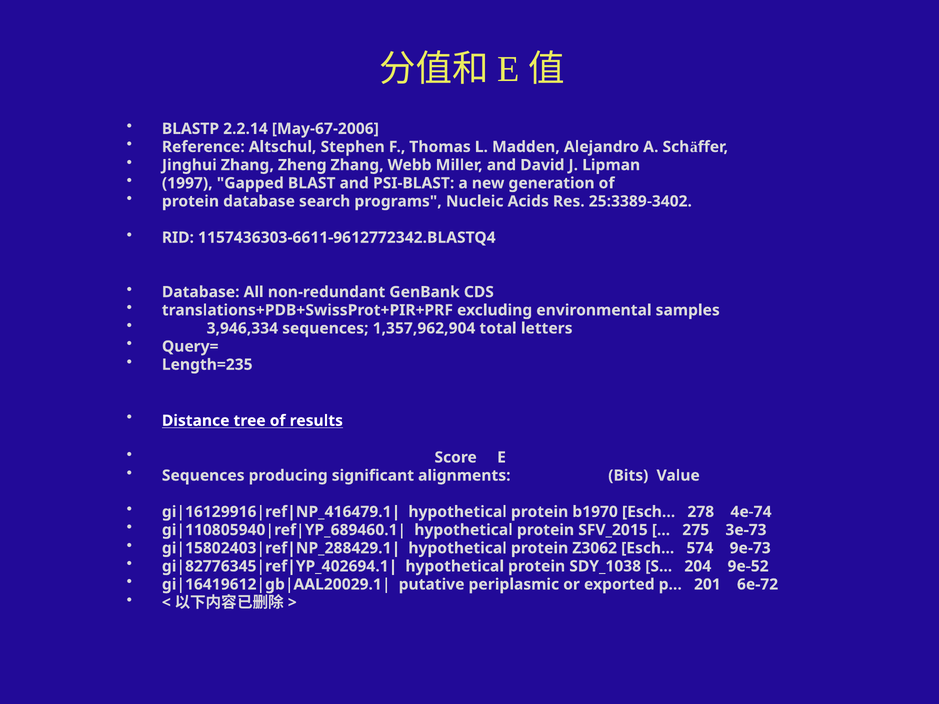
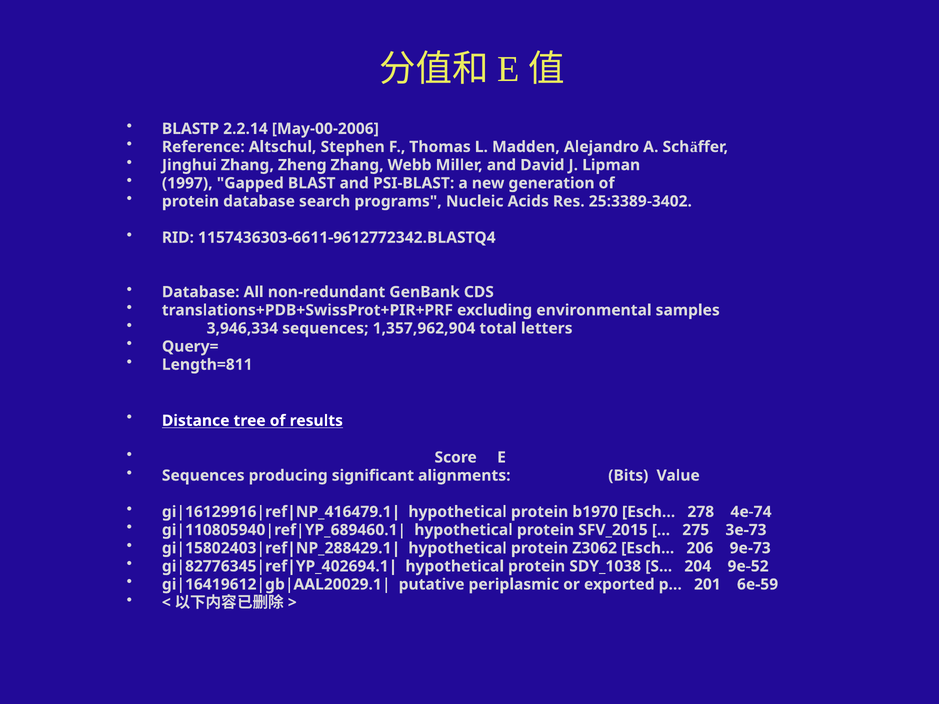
May-67-2006: May-67-2006 -> May-00-2006
Length=235: Length=235 -> Length=811
574: 574 -> 206
6e-72: 6e-72 -> 6e-59
